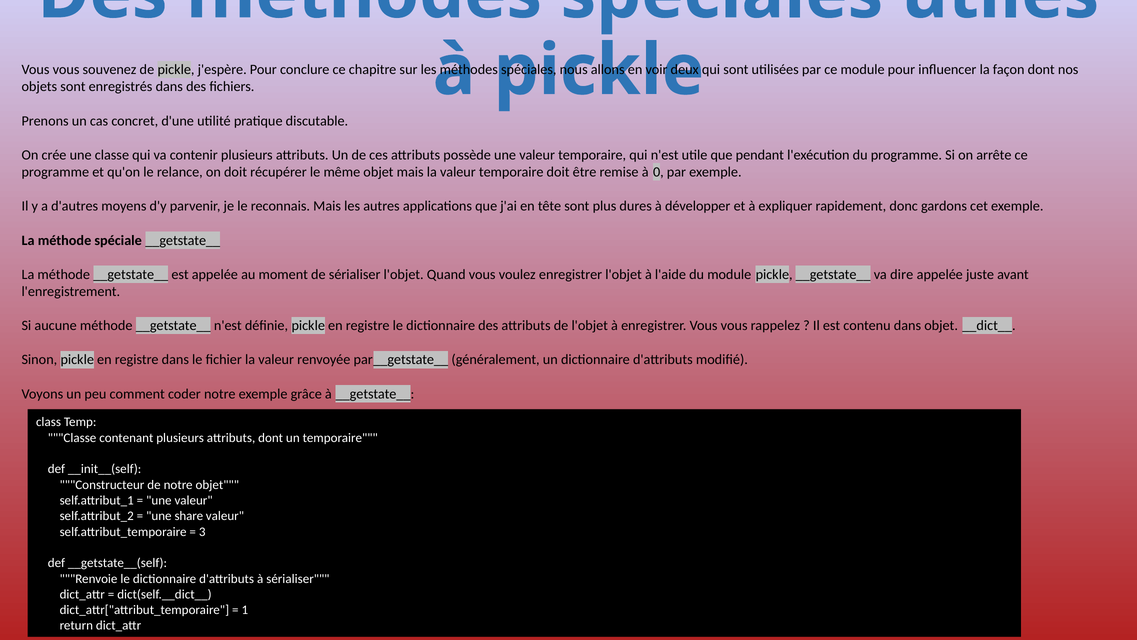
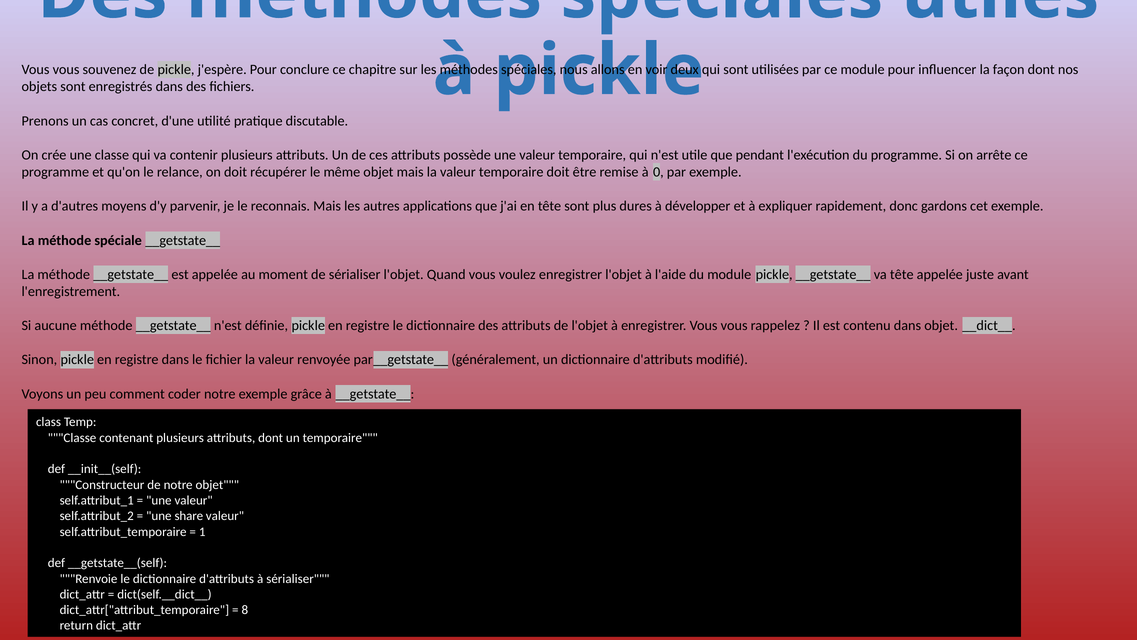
va dire: dire -> tête
3: 3 -> 1
1: 1 -> 8
